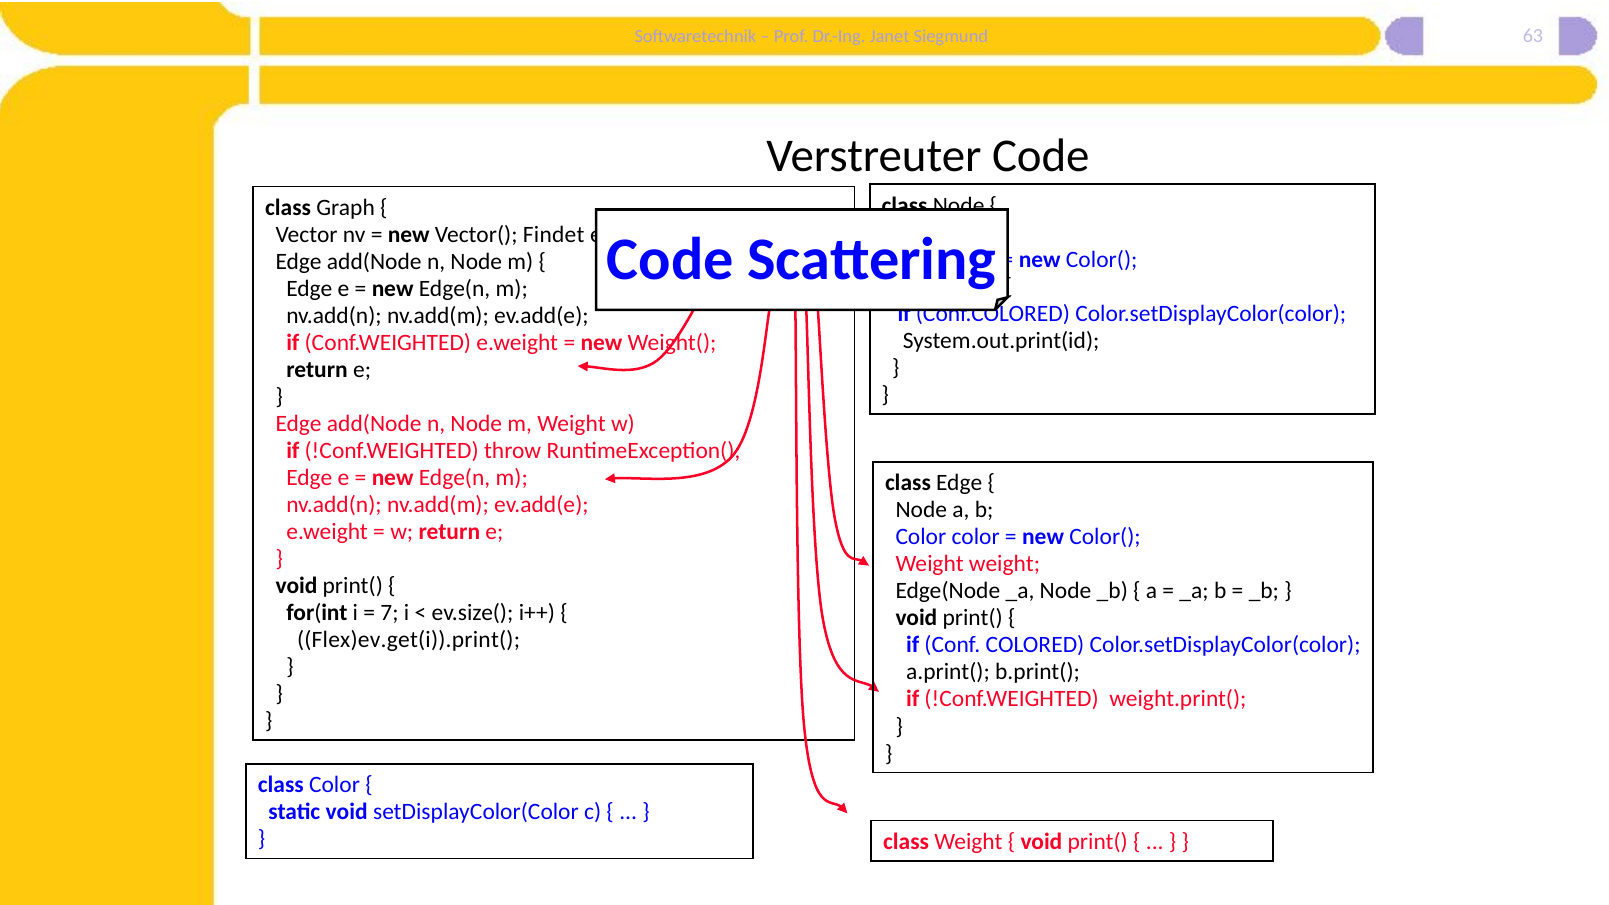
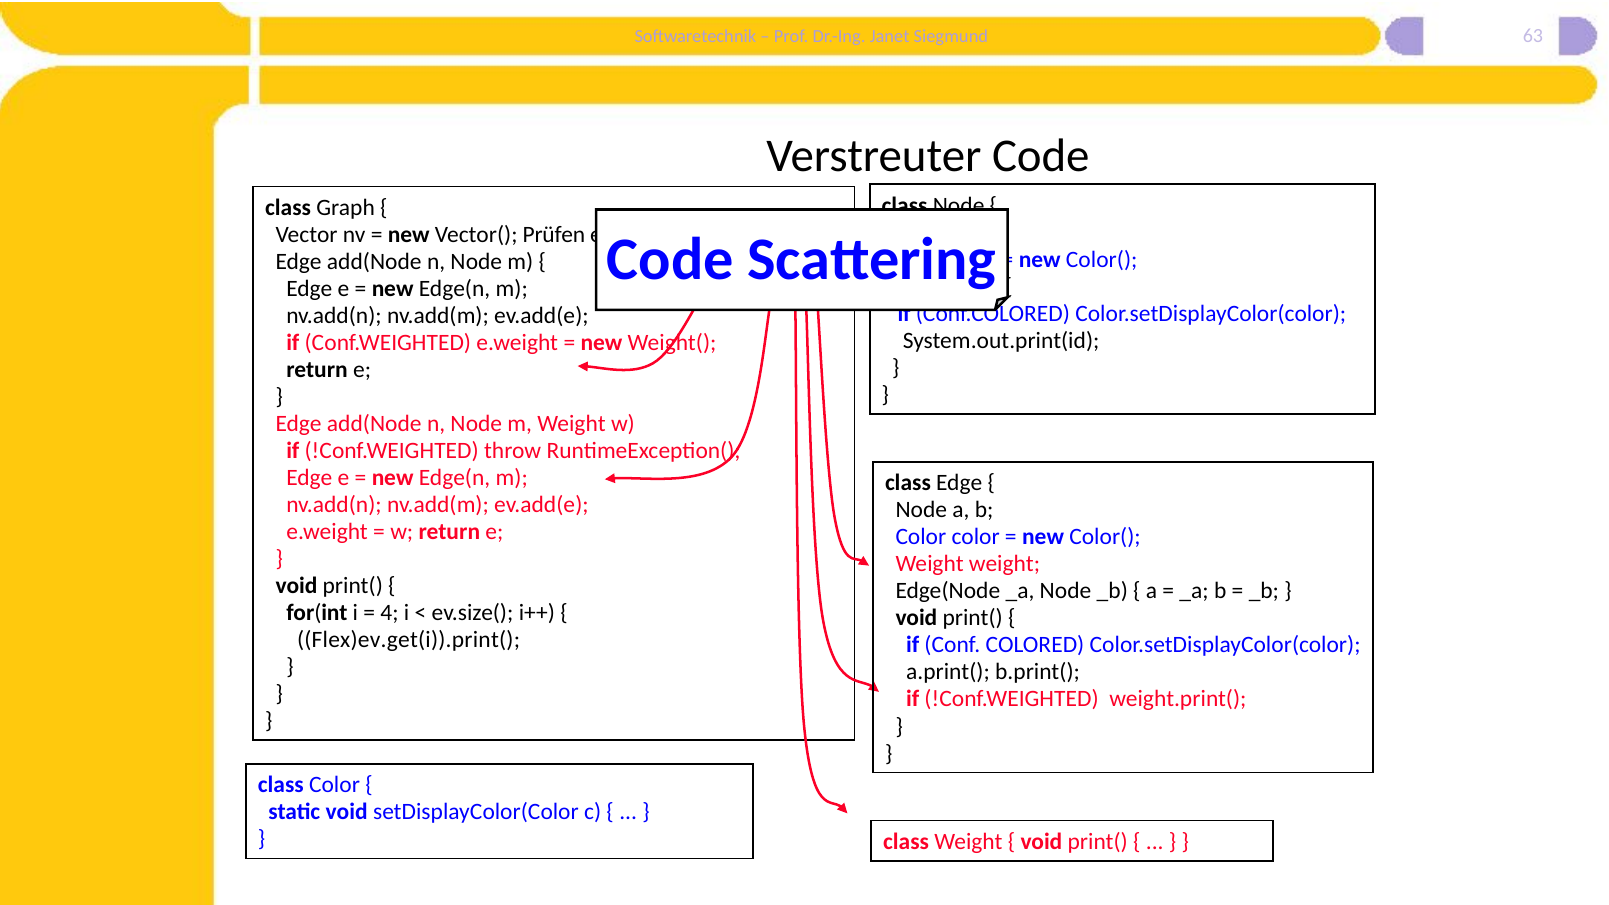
Findet: Findet -> Prüfen
7: 7 -> 4
